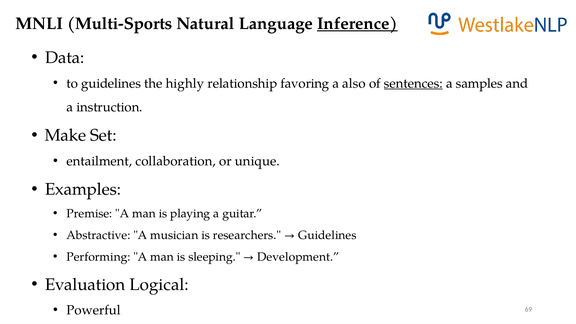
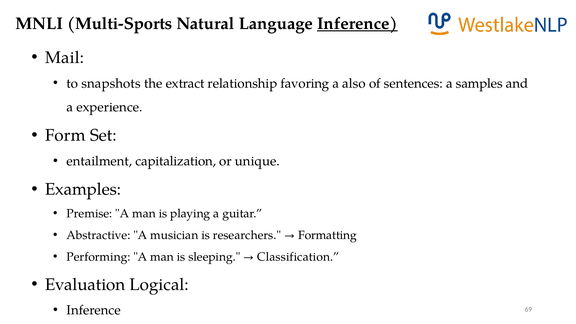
Data: Data -> Mail
to guidelines: guidelines -> snapshots
highly: highly -> extract
sentences underline: present -> none
instruction: instruction -> experience
Make: Make -> Form
collaboration: collaboration -> capitalization
Guidelines at (327, 235): Guidelines -> Formatting
Development: Development -> Classification
Powerful at (94, 310): Powerful -> Inference
